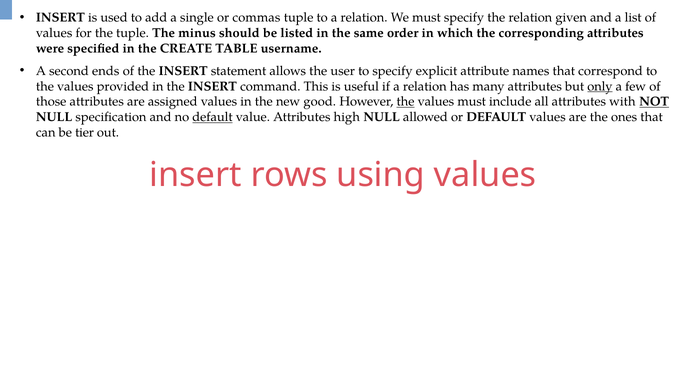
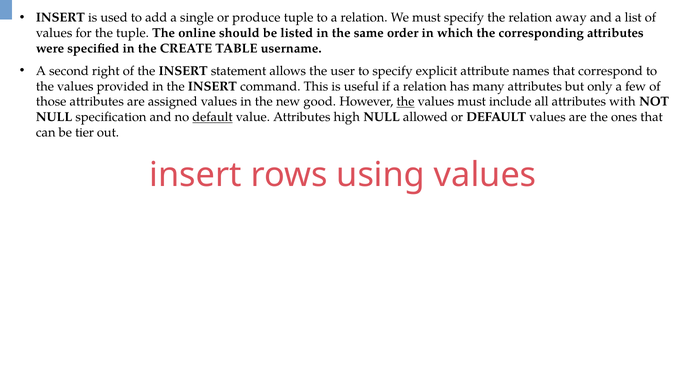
commas: commas -> produce
given: given -> away
minus: minus -> online
ends: ends -> right
only underline: present -> none
NOT underline: present -> none
